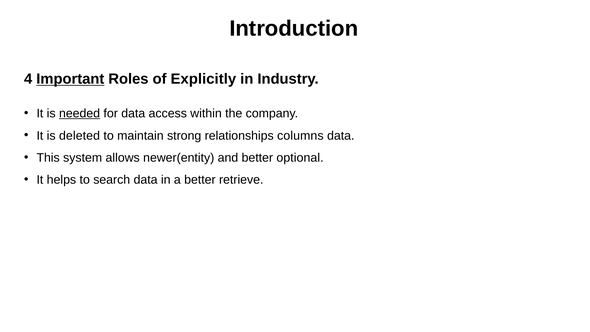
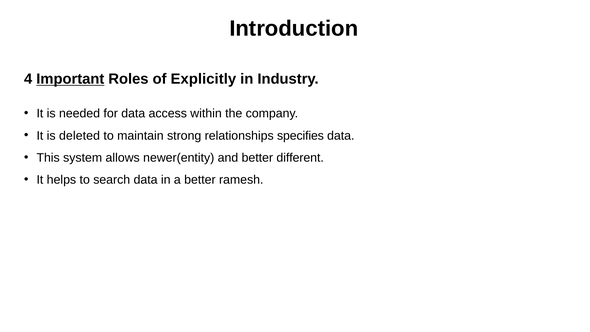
needed underline: present -> none
columns: columns -> specifies
optional: optional -> different
retrieve: retrieve -> ramesh
